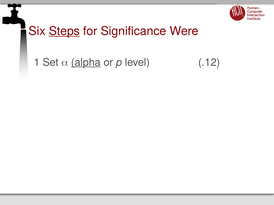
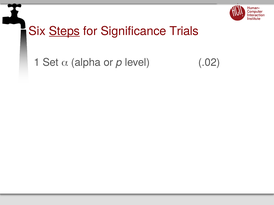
Were: Were -> Trials
alpha underline: present -> none
.12: .12 -> .02
